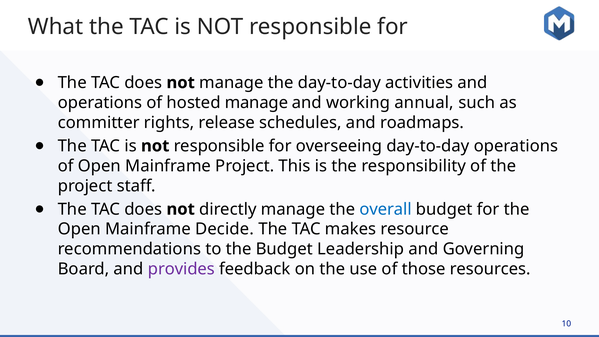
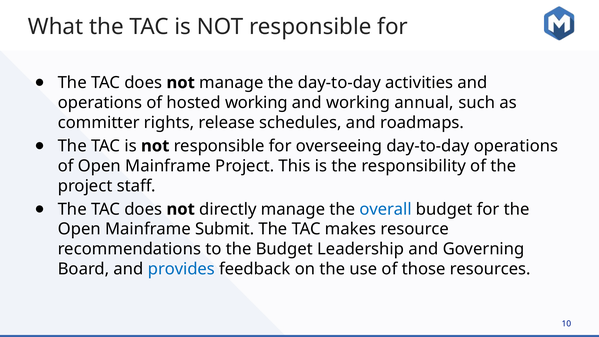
hosted manage: manage -> working
Decide: Decide -> Submit
provides colour: purple -> blue
